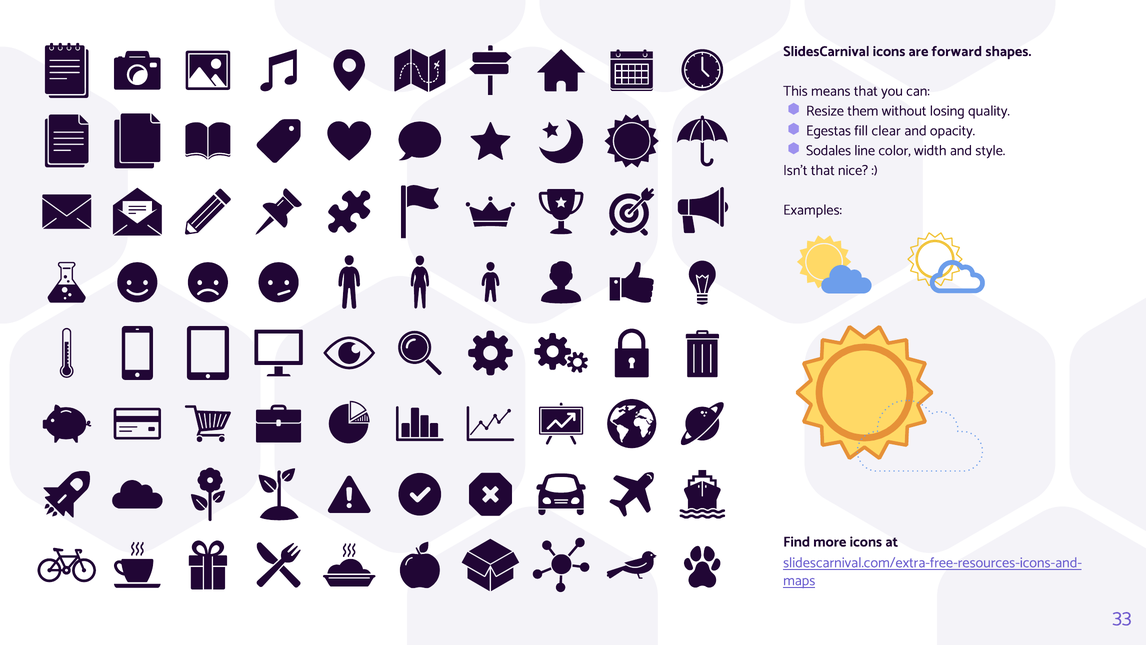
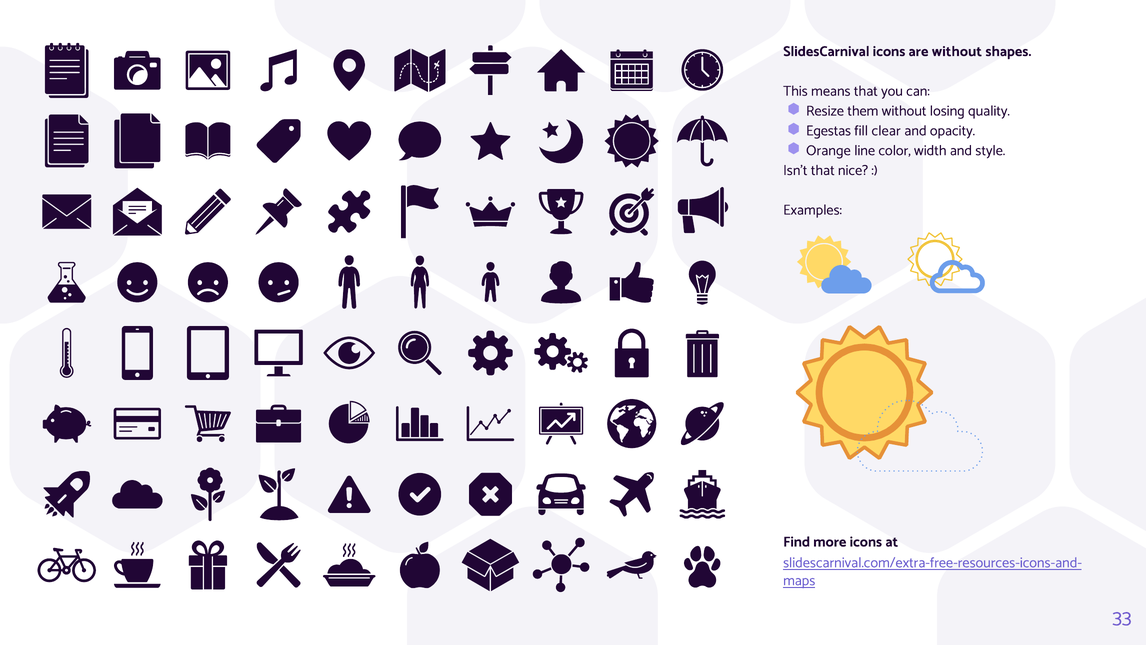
are forward: forward -> without
Sodales: Sodales -> Orange
